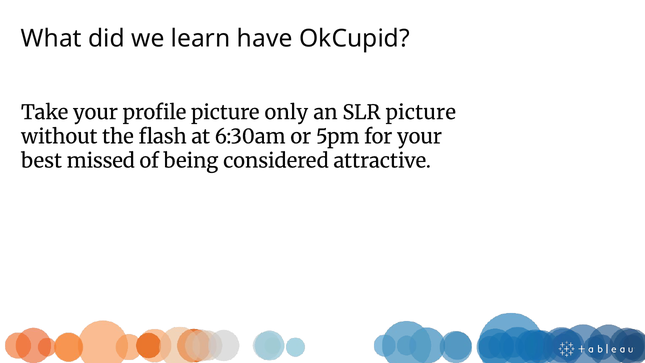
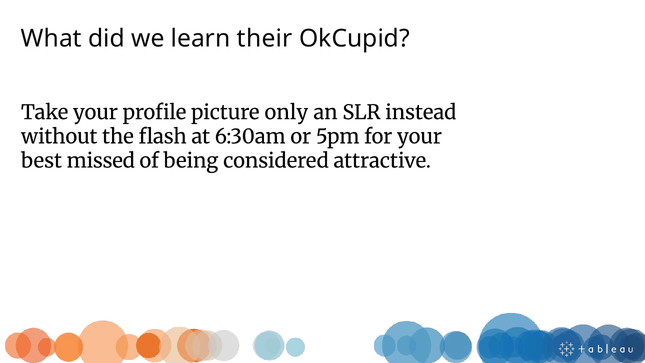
have: have -> their
SLR picture: picture -> instead
